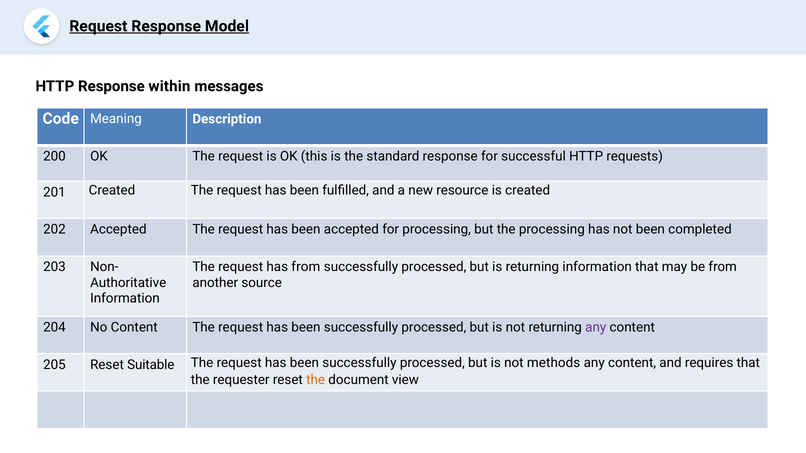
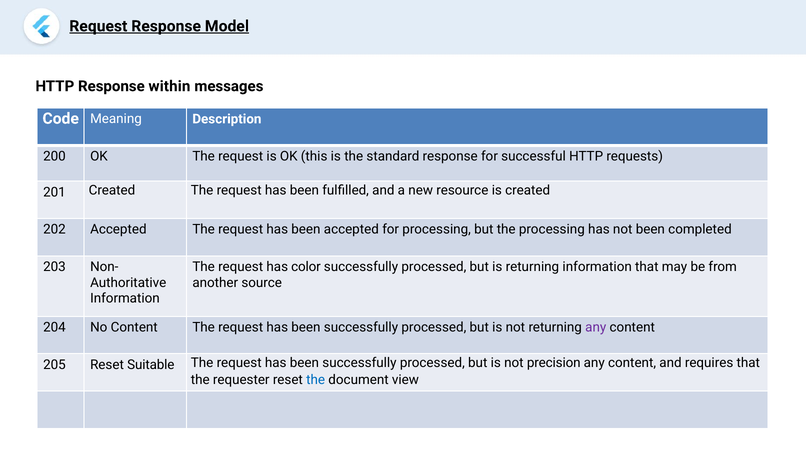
has from: from -> color
methods: methods -> precision
the at (316, 380) colour: orange -> blue
